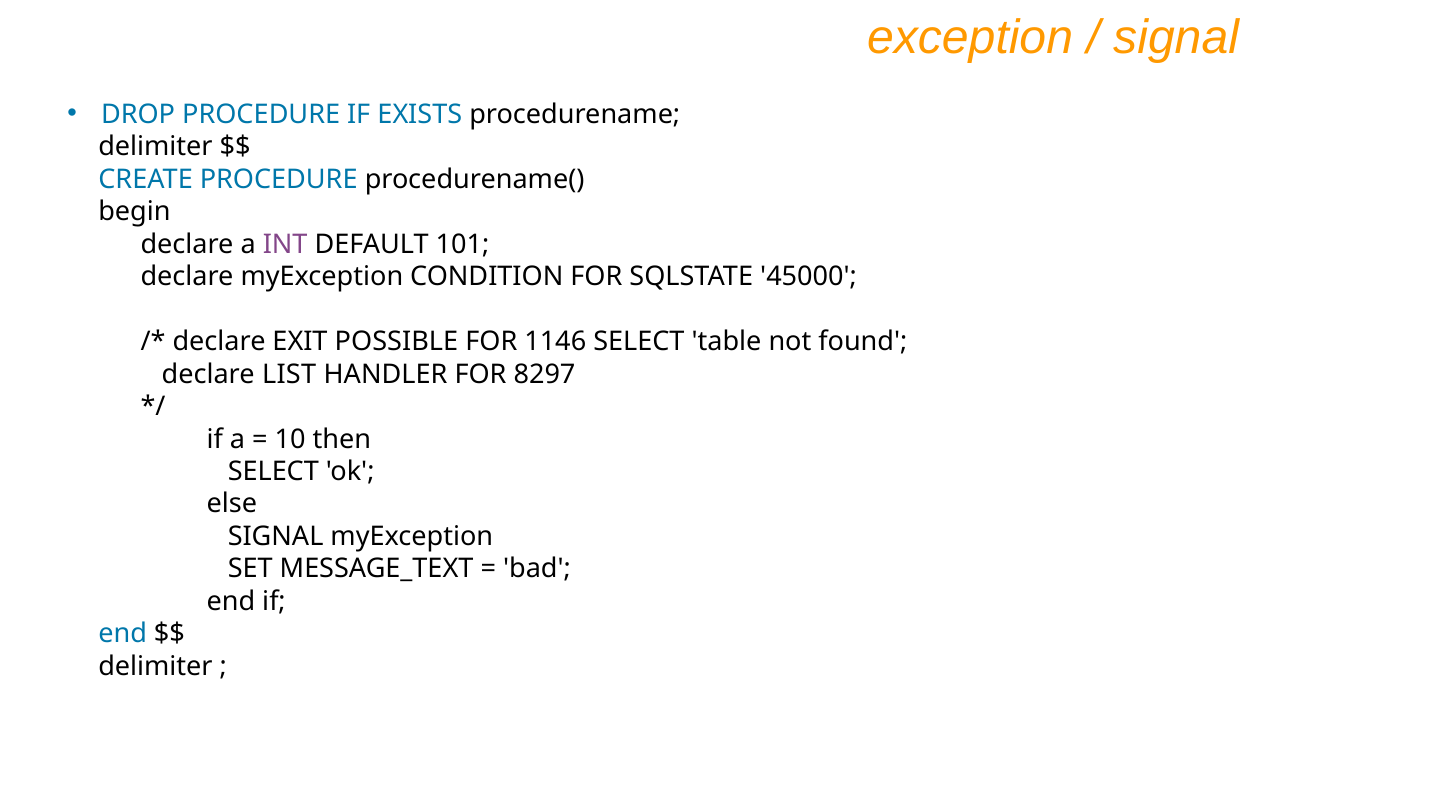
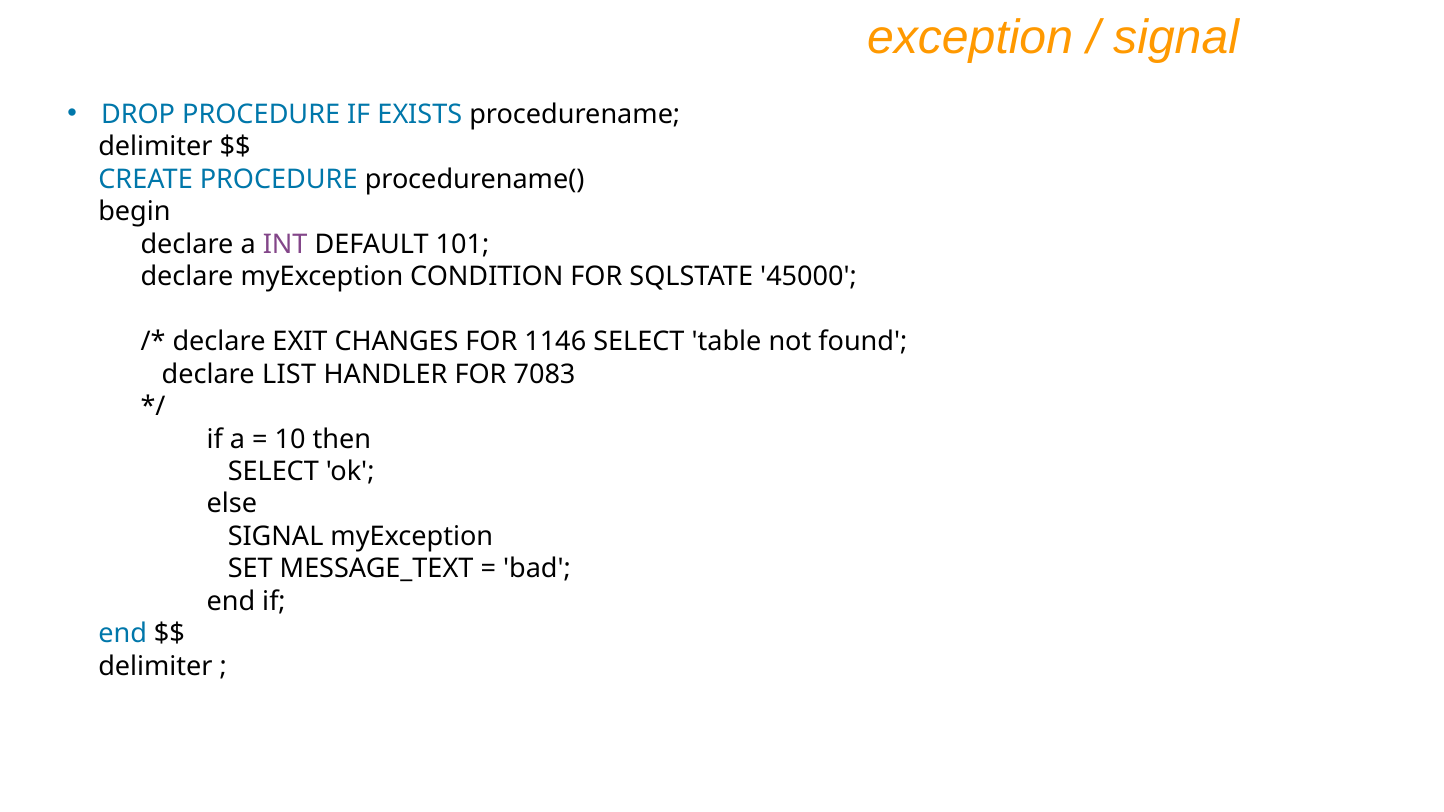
POSSIBLE: POSSIBLE -> CHANGES
8297: 8297 -> 7083
